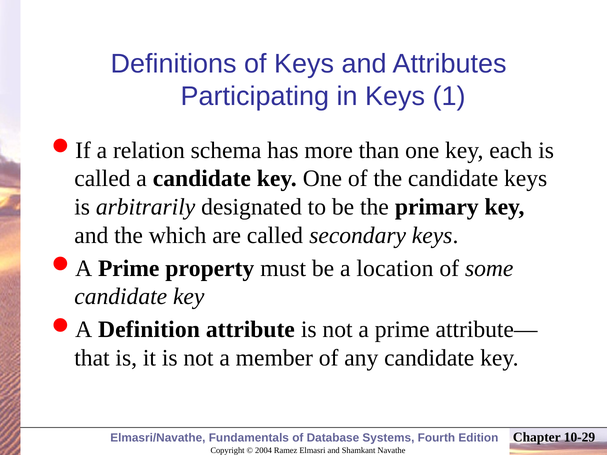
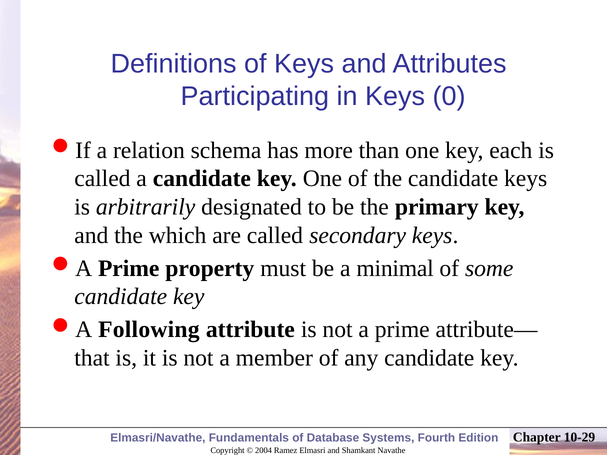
1: 1 -> 0
location: location -> minimal
Definition: Definition -> Following
